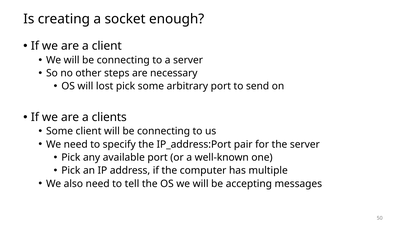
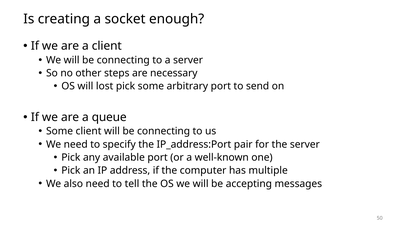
clients: clients -> queue
